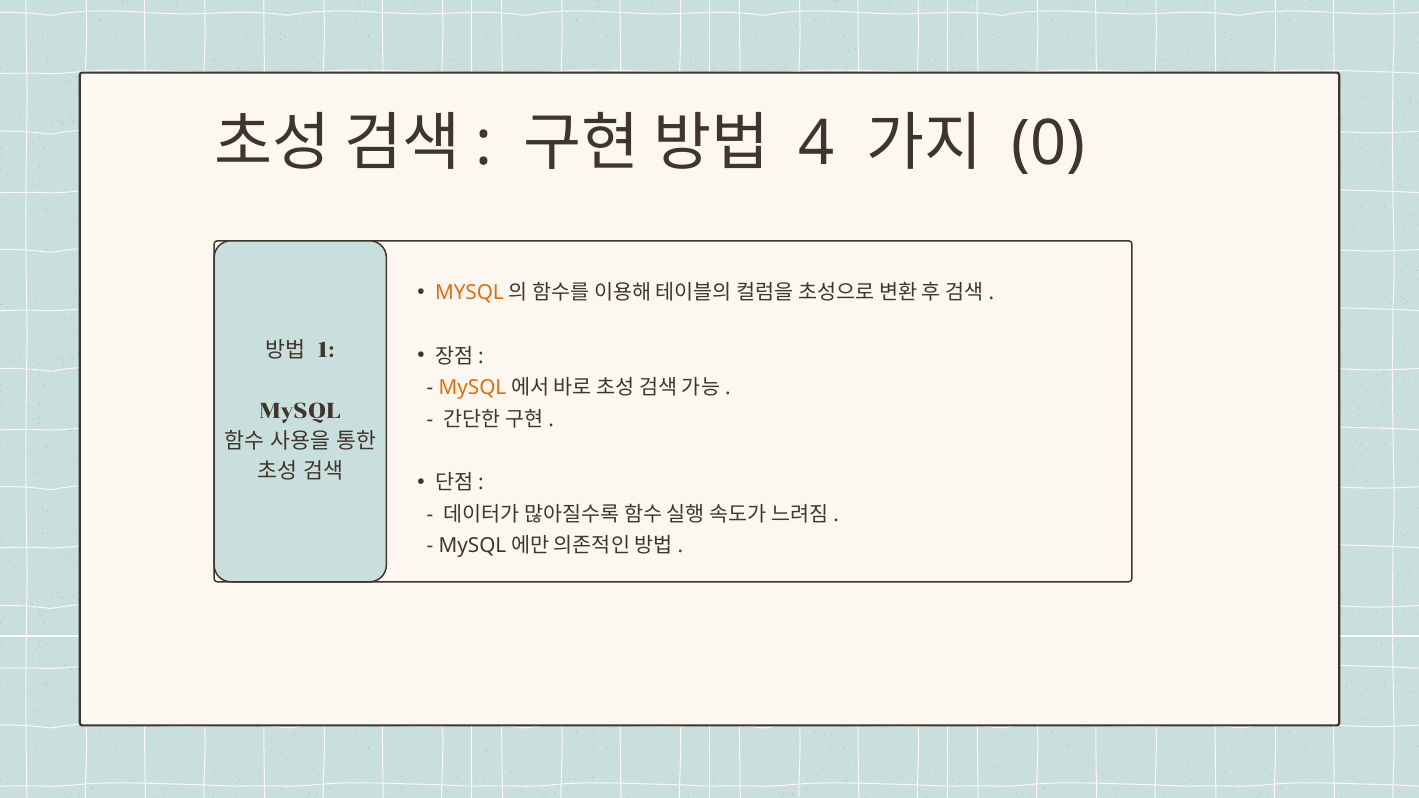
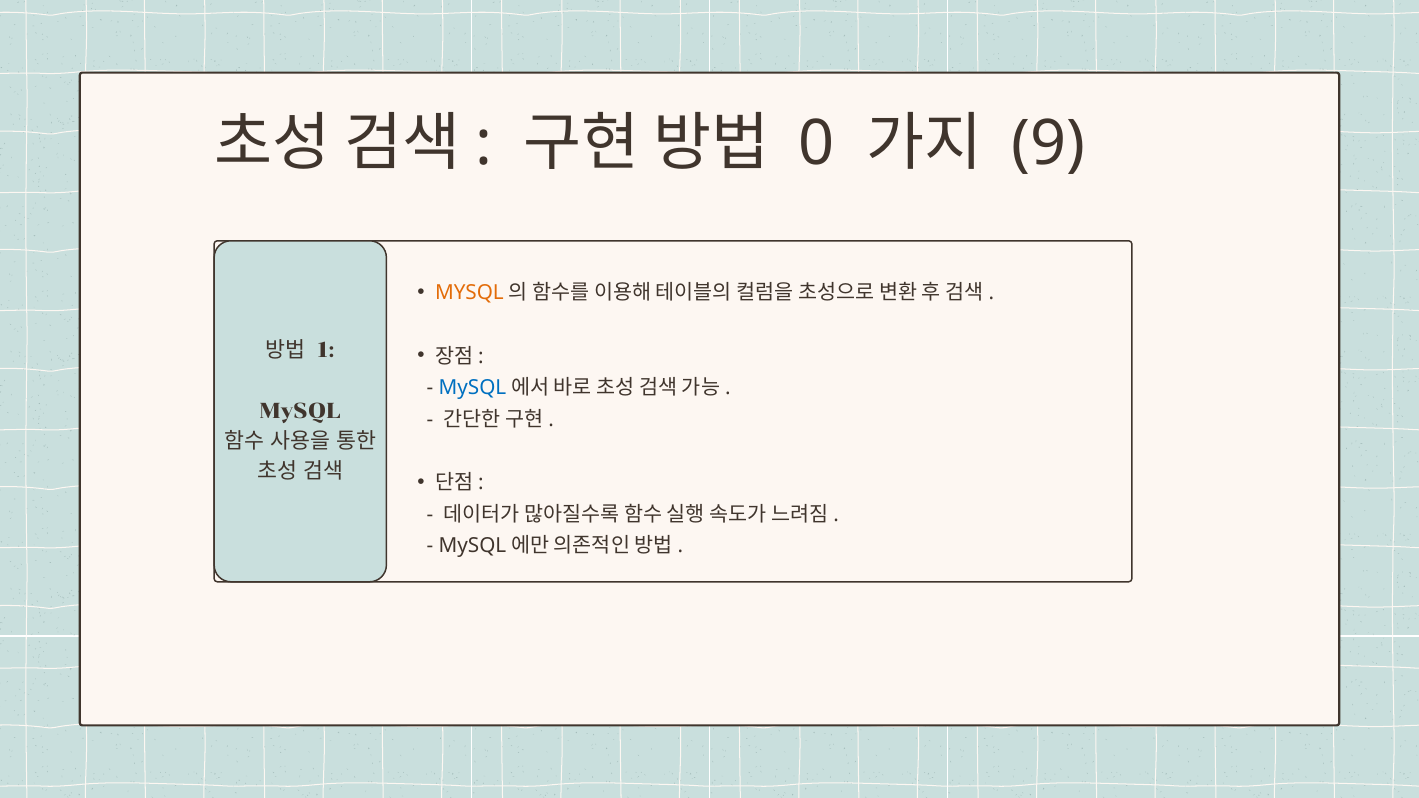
4: 4 -> 0
0: 0 -> 9
MySQL at (472, 388) colour: orange -> blue
